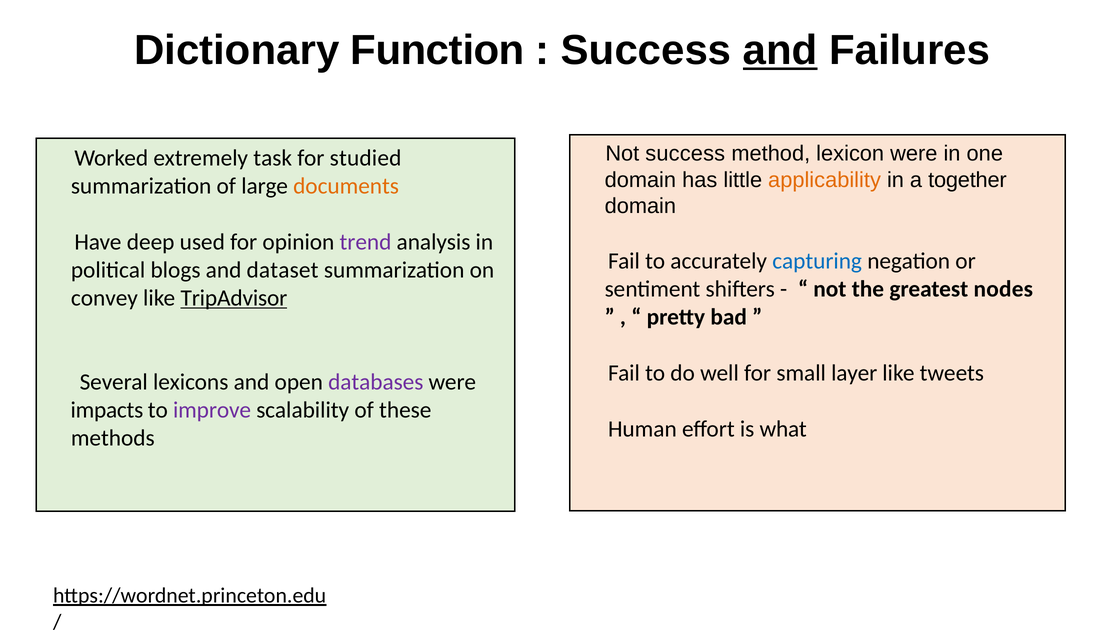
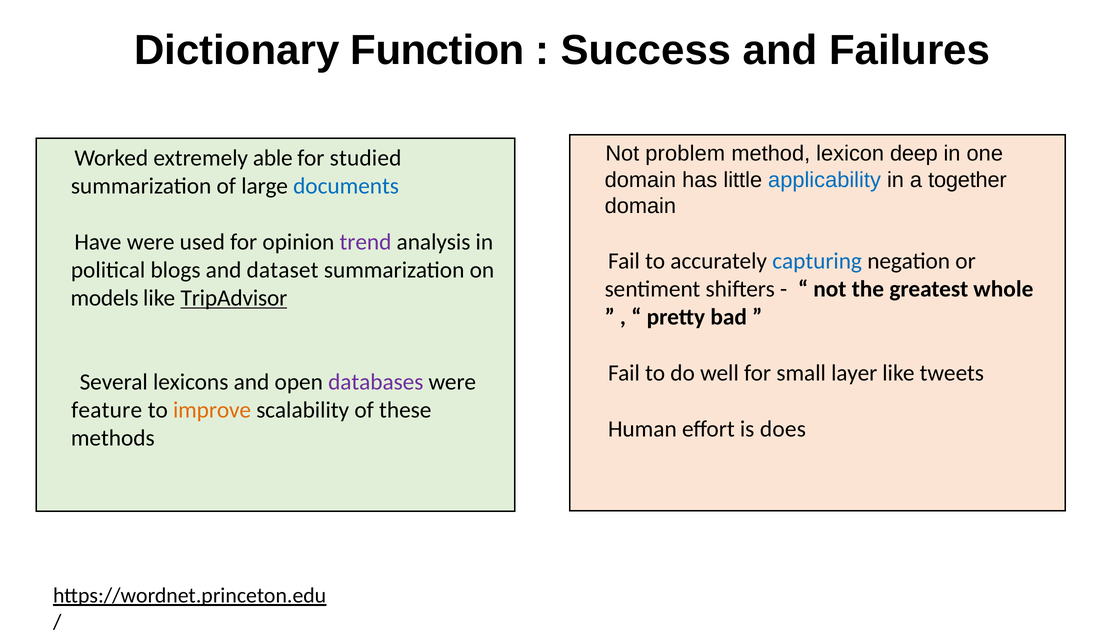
and at (780, 50) underline: present -> none
success at (685, 154): success -> problem
lexicon were: were -> deep
task: task -> able
applicability colour: orange -> blue
documents colour: orange -> blue
deep at (151, 242): deep -> were
nodes: nodes -> whole
convey: convey -> models
impacts: impacts -> feature
improve colour: purple -> orange
what: what -> does
